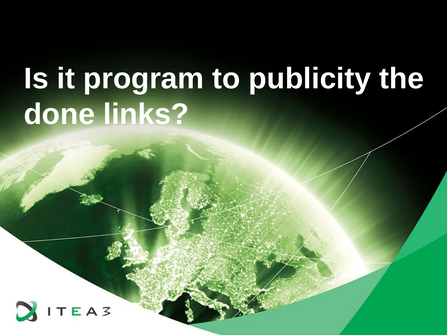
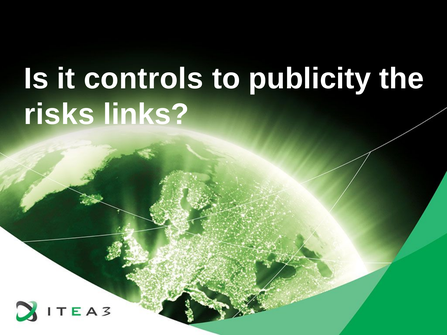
program: program -> controls
done: done -> risks
